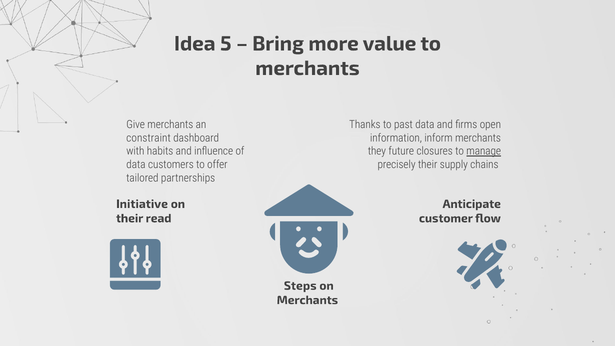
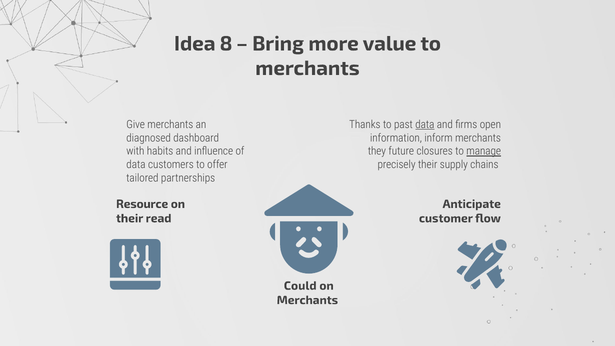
5: 5 -> 8
data at (425, 125) underline: none -> present
constraint: constraint -> diagnosed
Initiative: Initiative -> Resource
Steps: Steps -> Could
